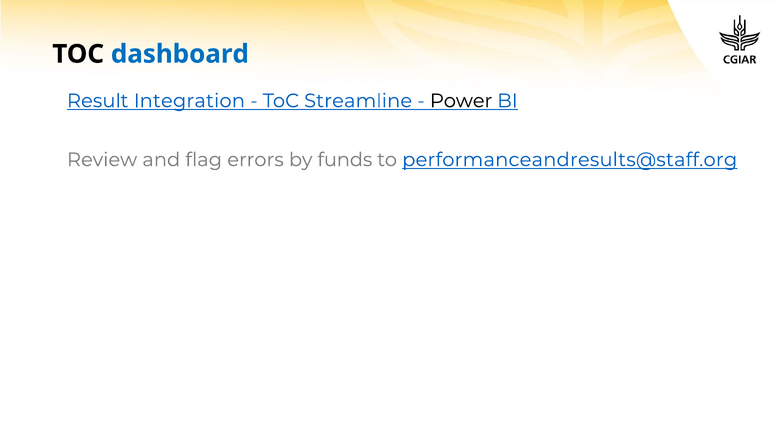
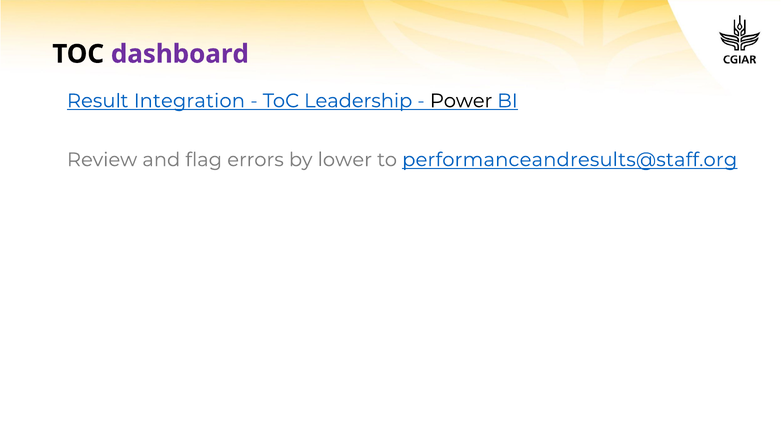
dashboard colour: blue -> purple
Streamline: Streamline -> Leadership
funds: funds -> lower
